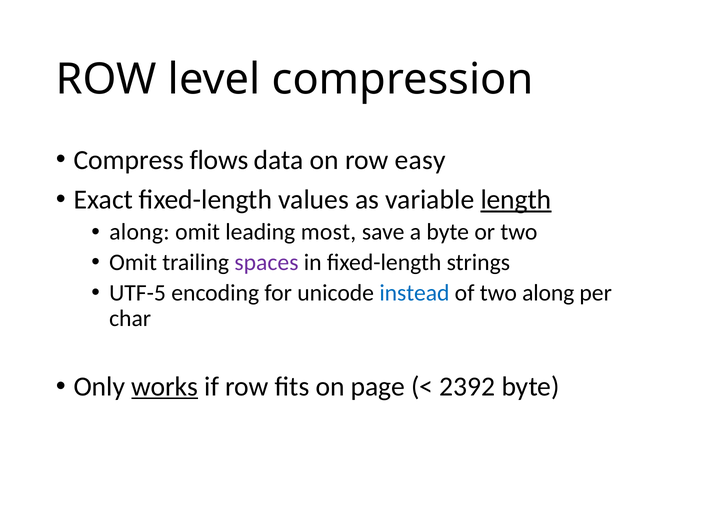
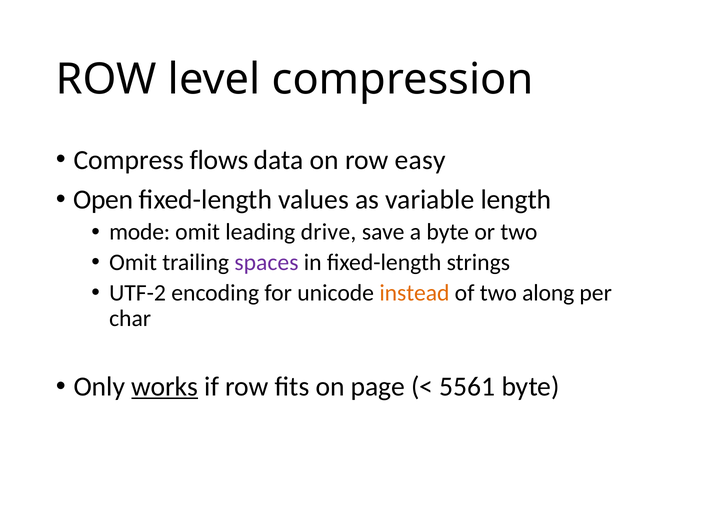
Exact: Exact -> Open
length underline: present -> none
along at (139, 232): along -> mode
most: most -> drive
UTF-5: UTF-5 -> UTF-2
instead colour: blue -> orange
2392: 2392 -> 5561
